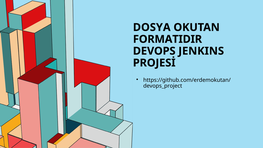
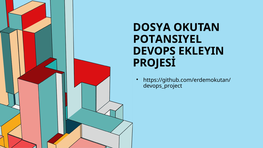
FORMATIDIR: FORMATIDIR -> POTANSIYEL
JENKINS: JENKINS -> EKLEYIN
